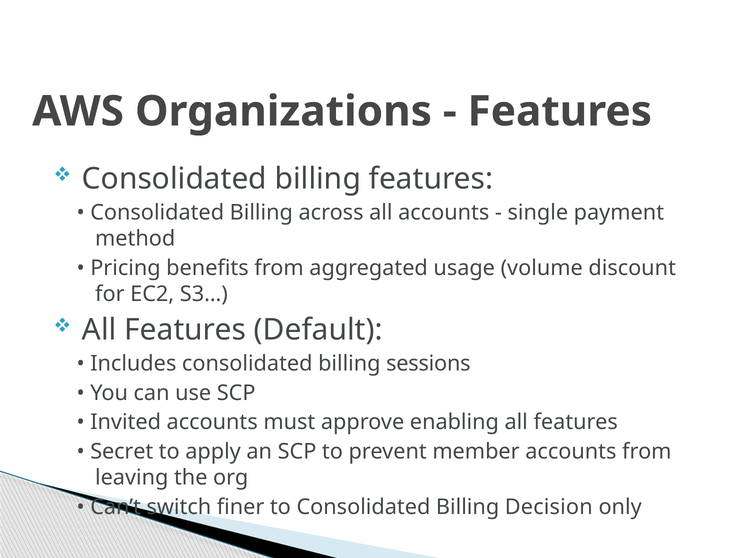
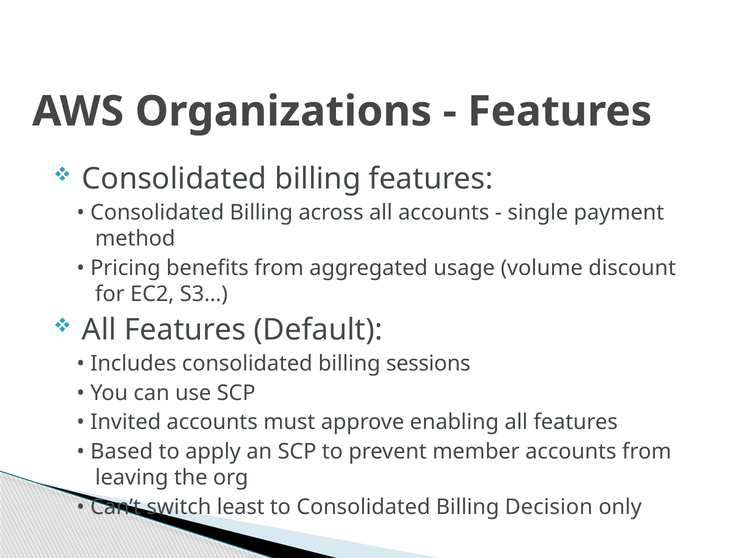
Secret: Secret -> Based
finer: finer -> least
